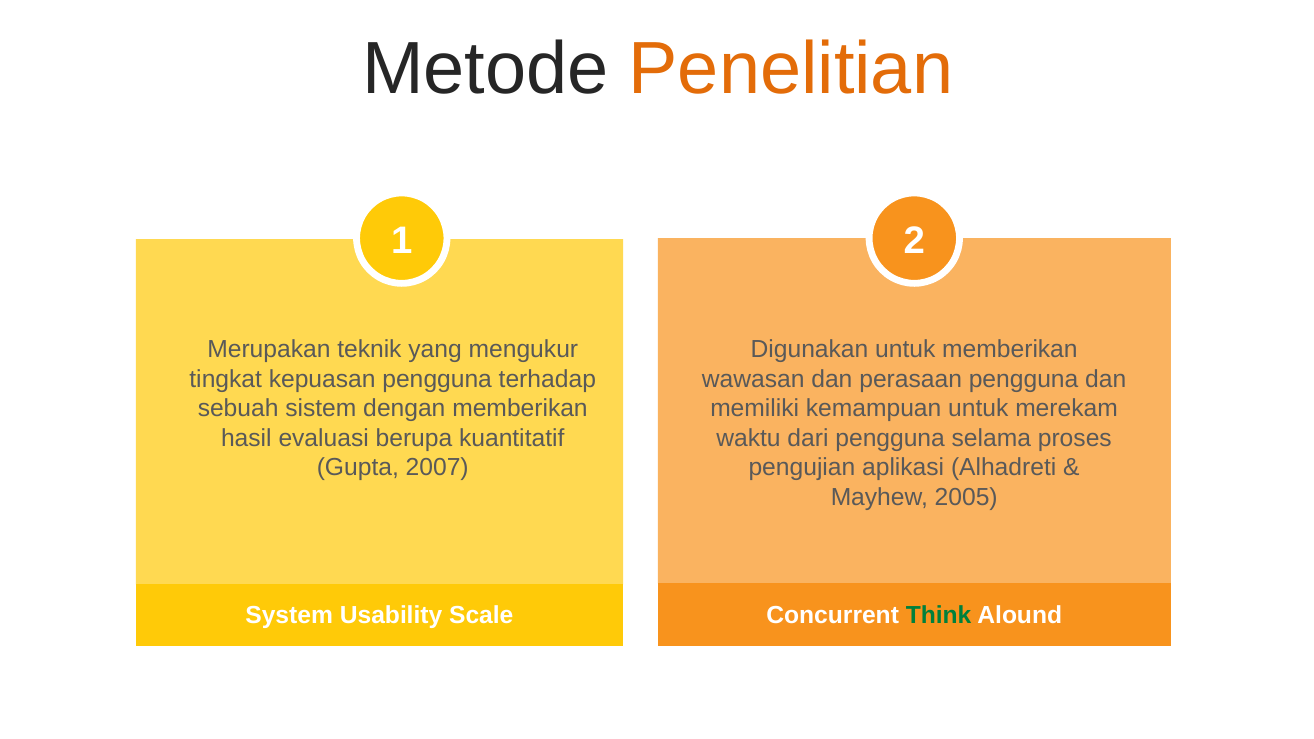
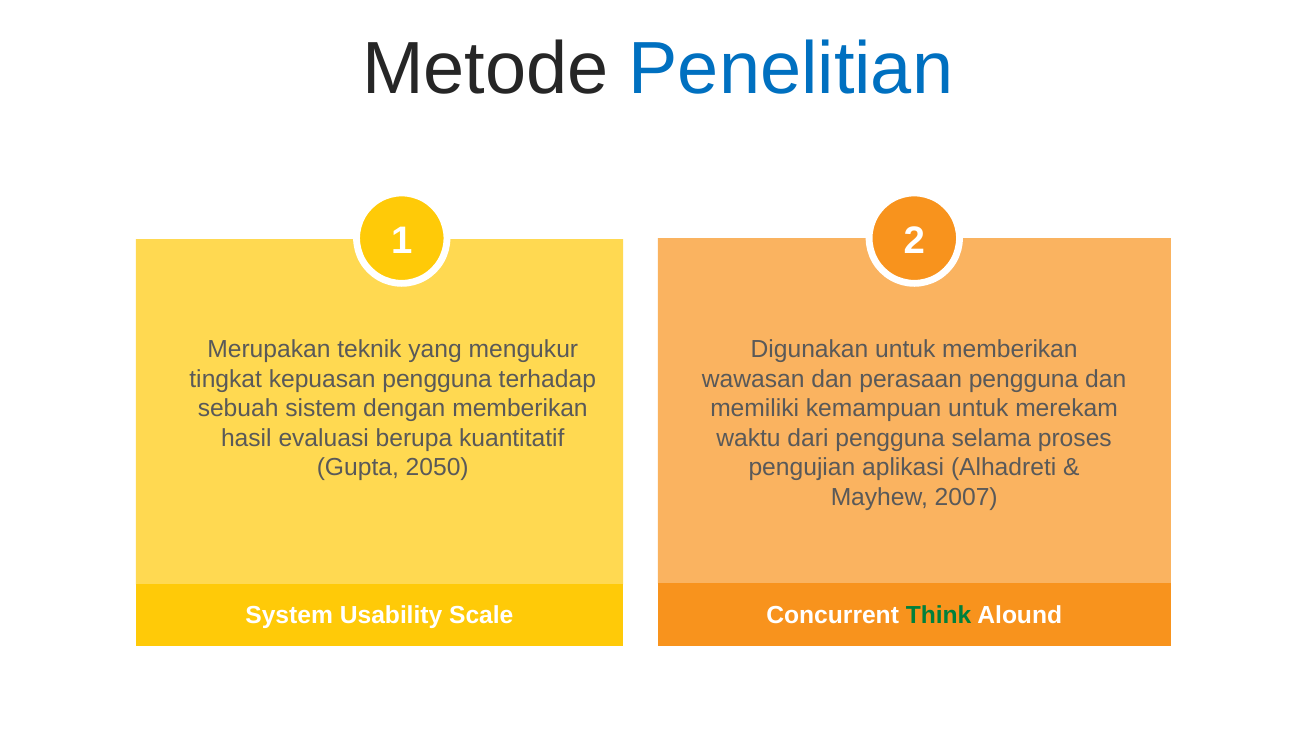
Penelitian colour: orange -> blue
2007: 2007 -> 2050
2005: 2005 -> 2007
